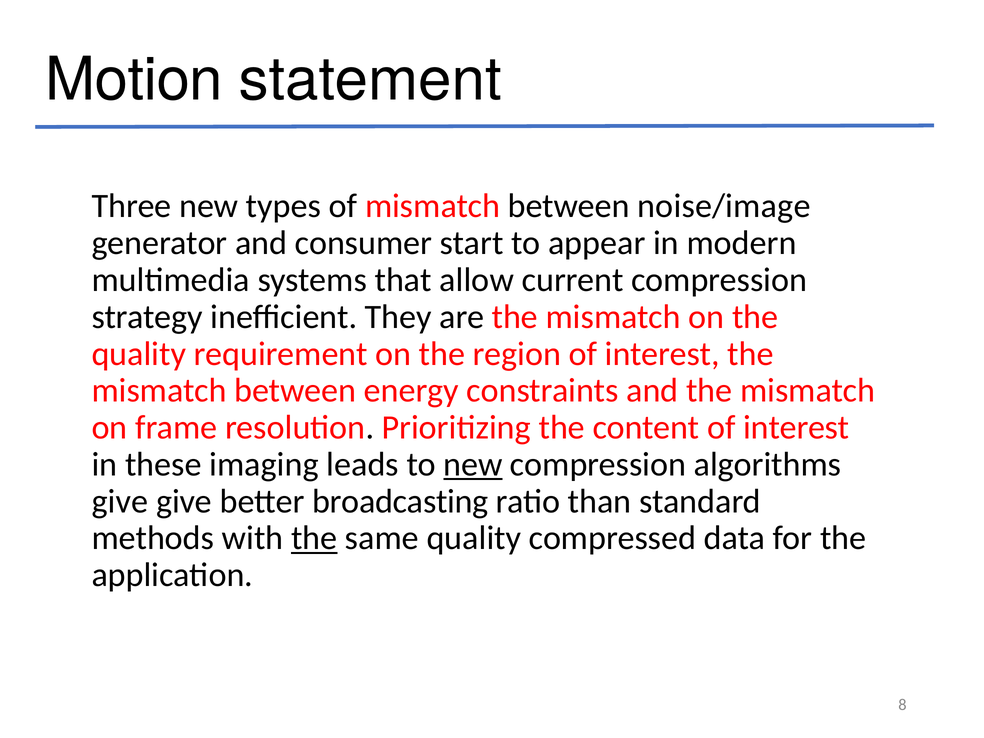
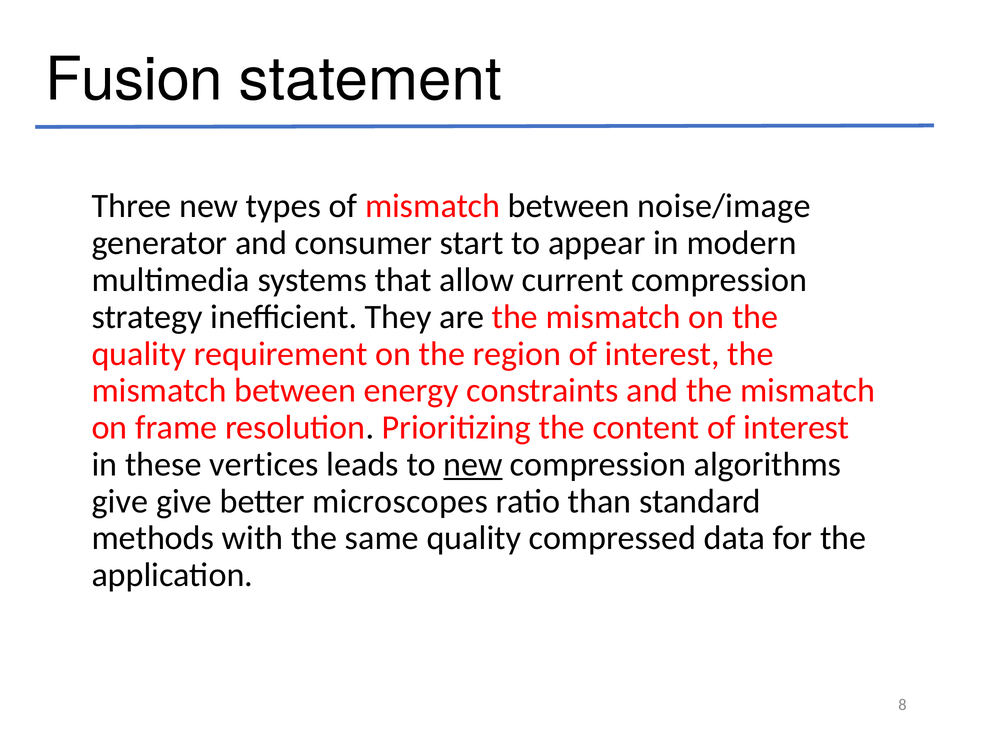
Motion: Motion -> Fusion
imaging: imaging -> vertices
broadcasting: broadcasting -> microscopes
the at (314, 538) underline: present -> none
